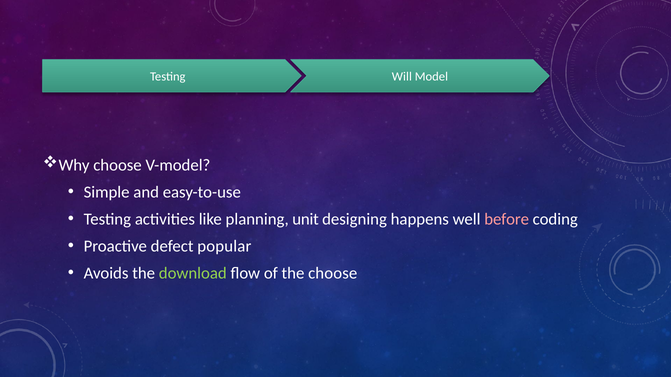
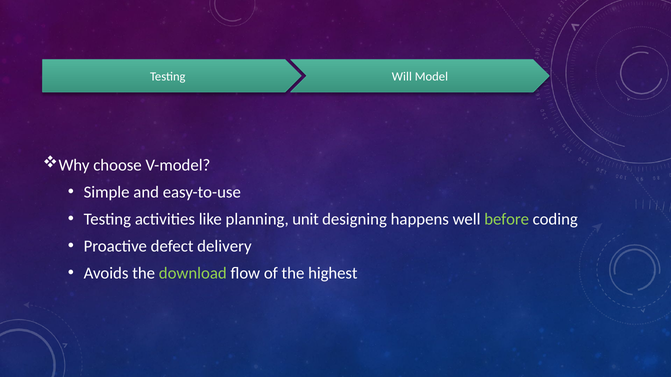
before colour: pink -> light green
popular: popular -> delivery
the choose: choose -> highest
